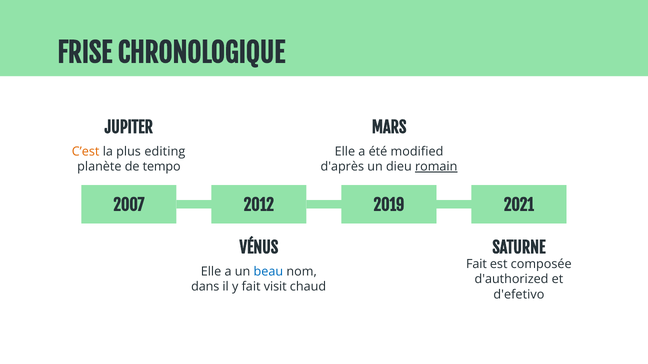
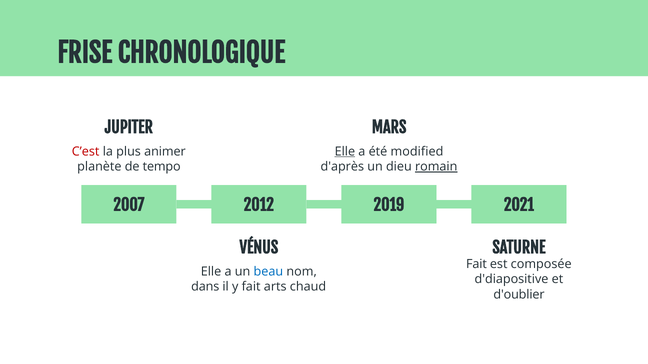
C’est colour: orange -> red
editing: editing -> animer
Elle at (345, 152) underline: none -> present
d'authorized: d'authorized -> d'diapositive
visit: visit -> arts
d'efetivo: d'efetivo -> d'oublier
